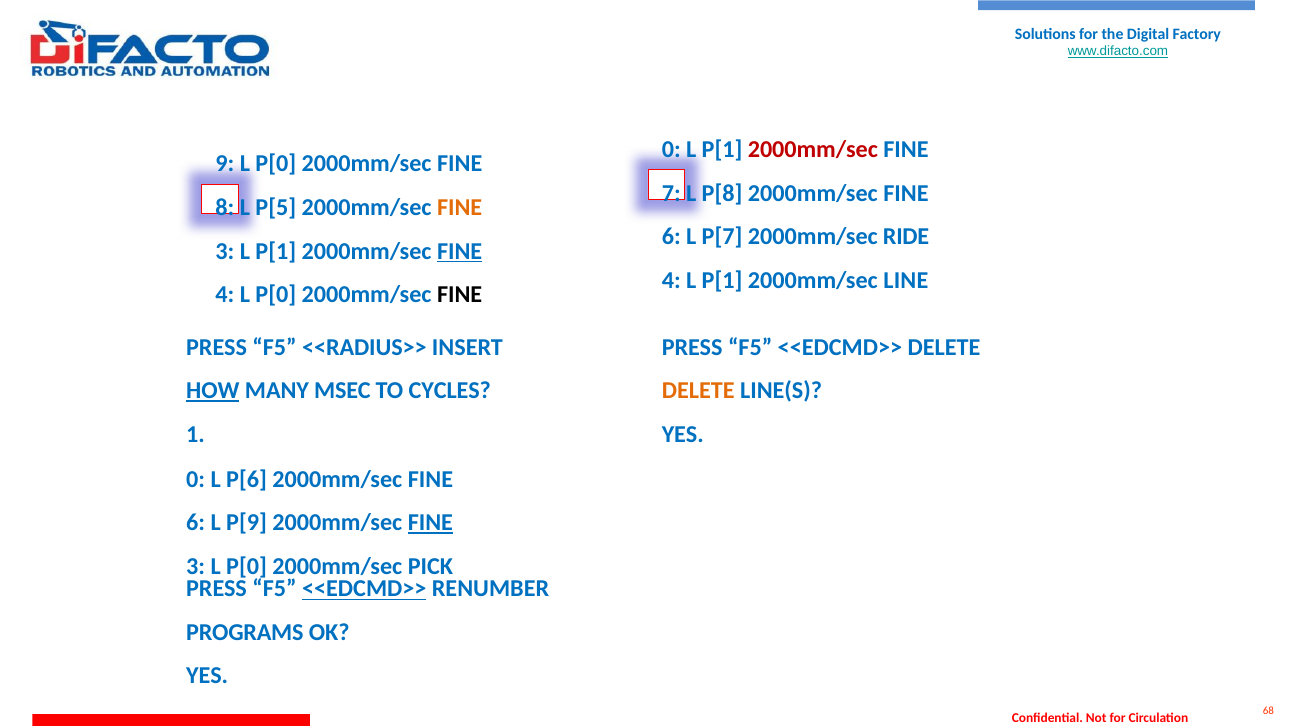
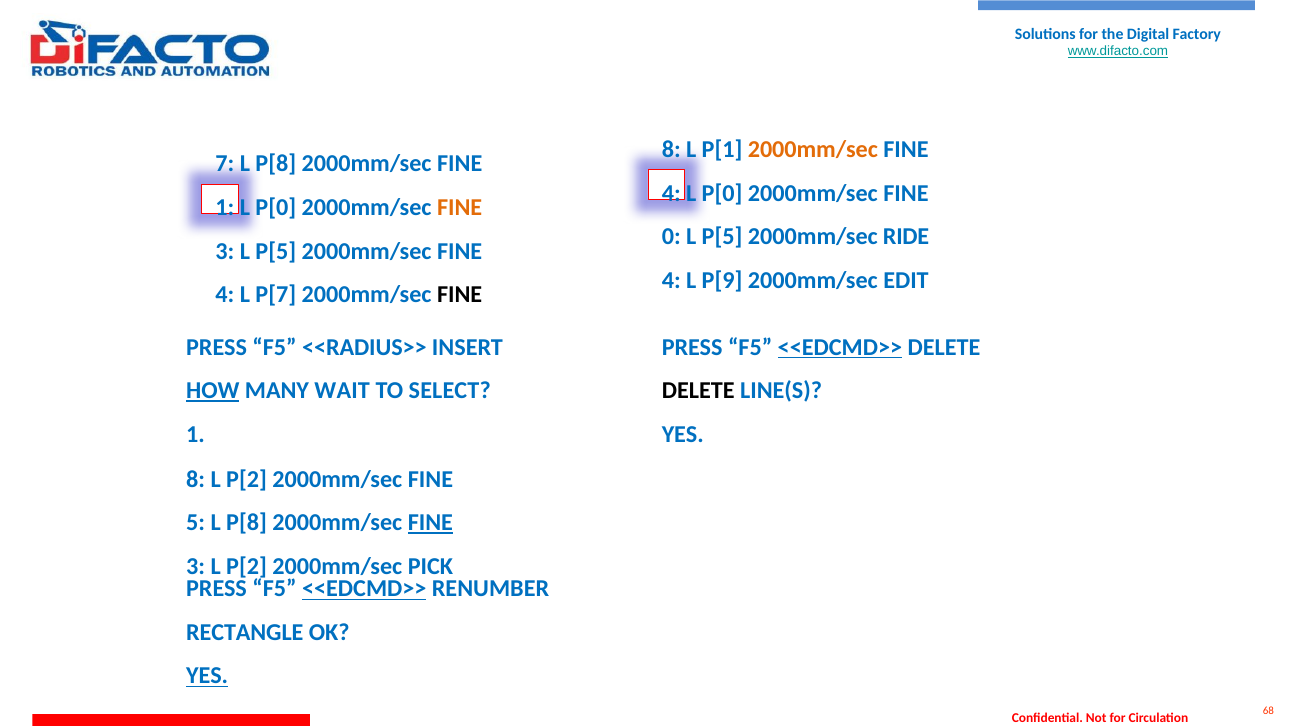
0 at (671, 149): 0 -> 8
2000mm/sec at (813, 149) colour: red -> orange
9: 9 -> 7
P[0 at (276, 164): P[0 -> P[8
7 at (671, 193): 7 -> 4
P[8 at (722, 193): P[8 -> P[0
8 at (225, 207): 8 -> 1
P[5 at (276, 207): P[5 -> P[0
6 at (671, 237): 6 -> 0
P[7 at (722, 237): P[7 -> P[5
3 L P[1: P[1 -> P[5
FINE at (460, 251) underline: present -> none
4 L P[1: P[1 -> P[9
LINE: LINE -> EDIT
4 L P[0: P[0 -> P[7
<<EDCMD>> at (840, 347) underline: none -> present
MSEC: MSEC -> WAIT
CYCLES: CYCLES -> SELECT
DELETE at (698, 391) colour: orange -> black
0 at (196, 479): 0 -> 8
P[6 at (247, 479): P[6 -> P[2
6 at (196, 522): 6 -> 5
P[9 at (247, 522): P[9 -> P[8
3 L P[0: P[0 -> P[2
PROGRAMS: PROGRAMS -> RECTANGLE
YES at (207, 676) underline: none -> present
